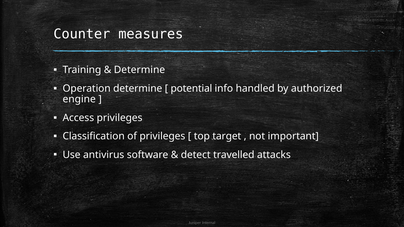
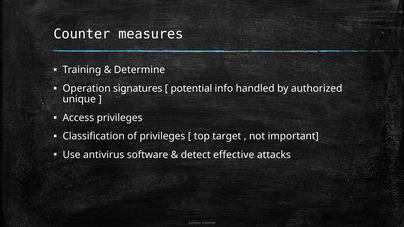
Operation determine: determine -> signatures
engine: engine -> unique
travelled: travelled -> effective
